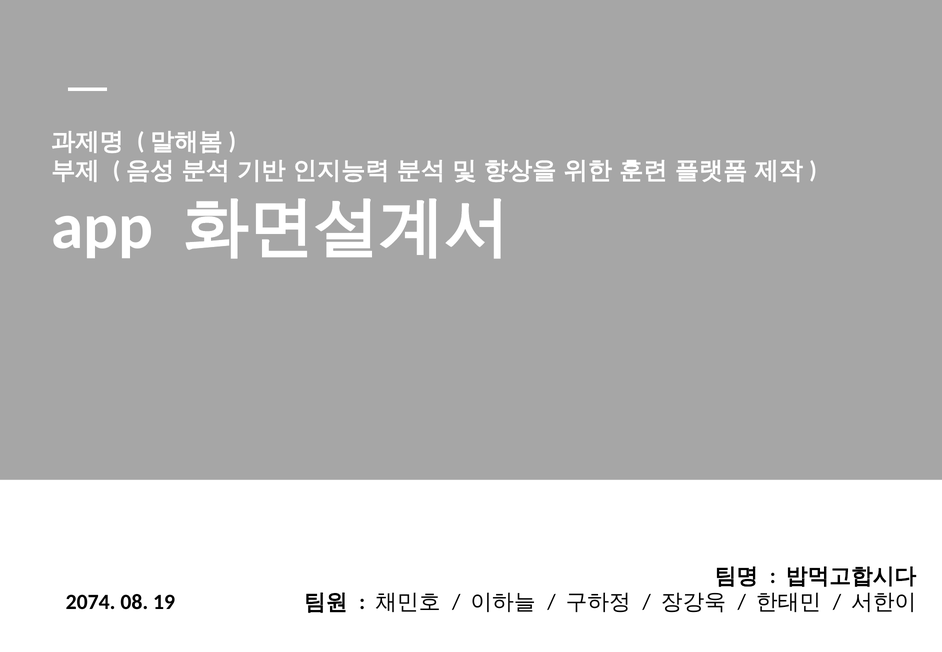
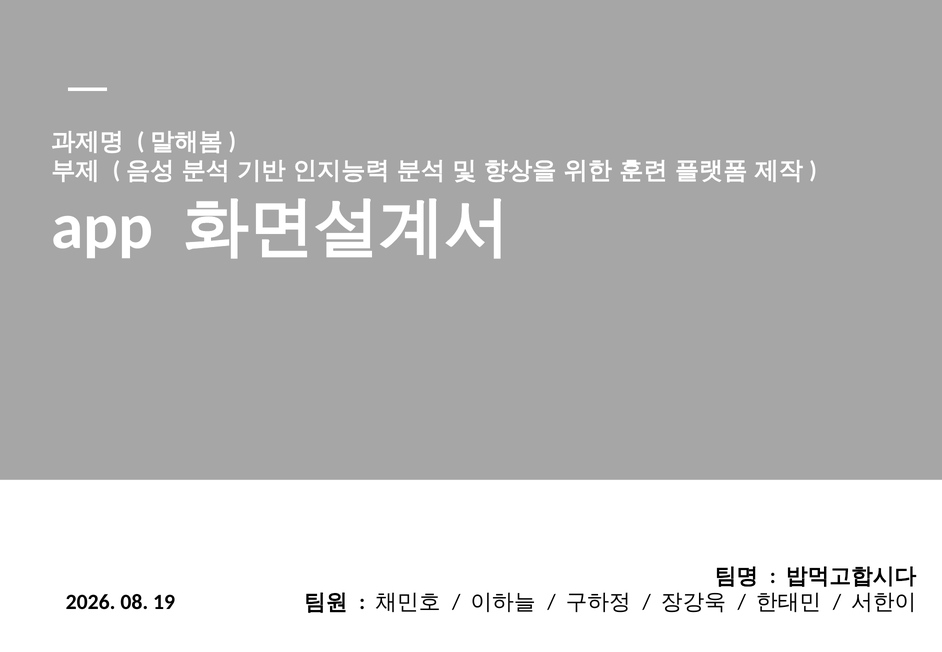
2074: 2074 -> 2026
